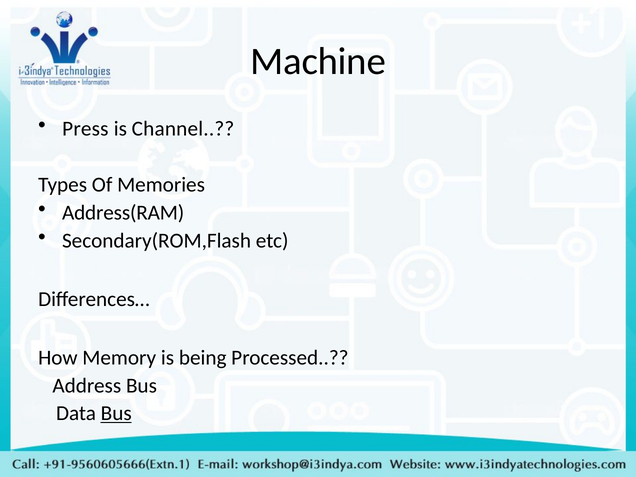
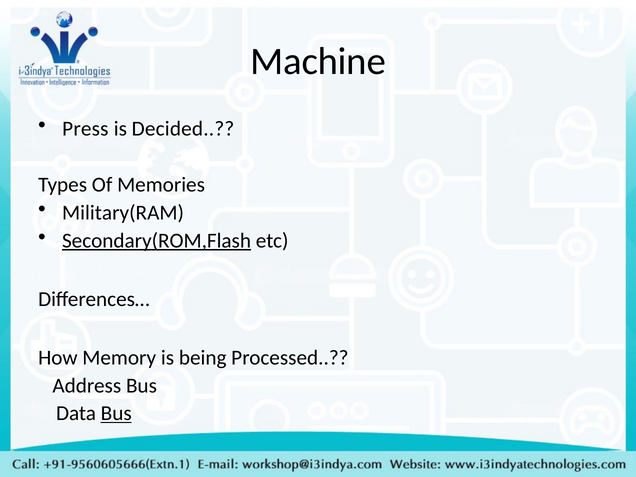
Channel: Channel -> Decided
Address(RAM: Address(RAM -> Military(RAM
Secondary(ROM,Flash underline: none -> present
